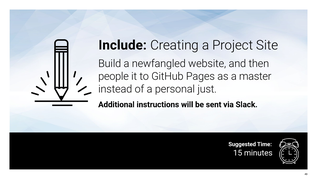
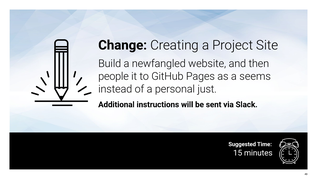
Include: Include -> Change
master: master -> seems
